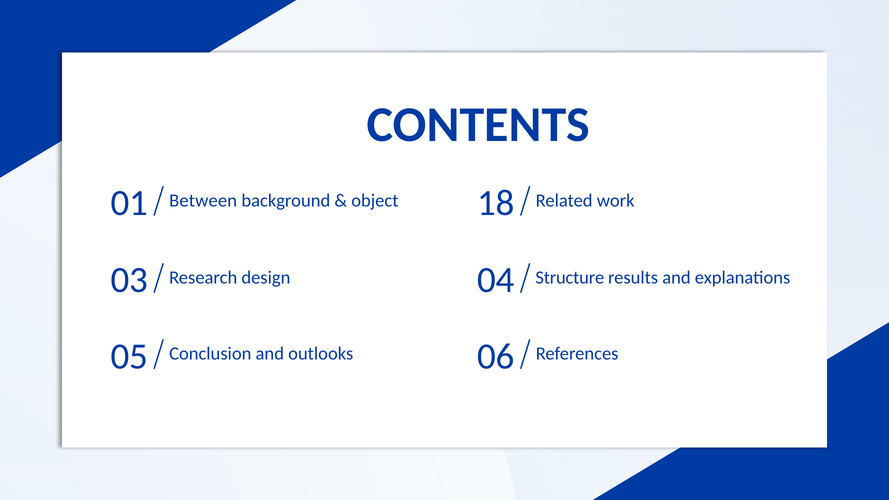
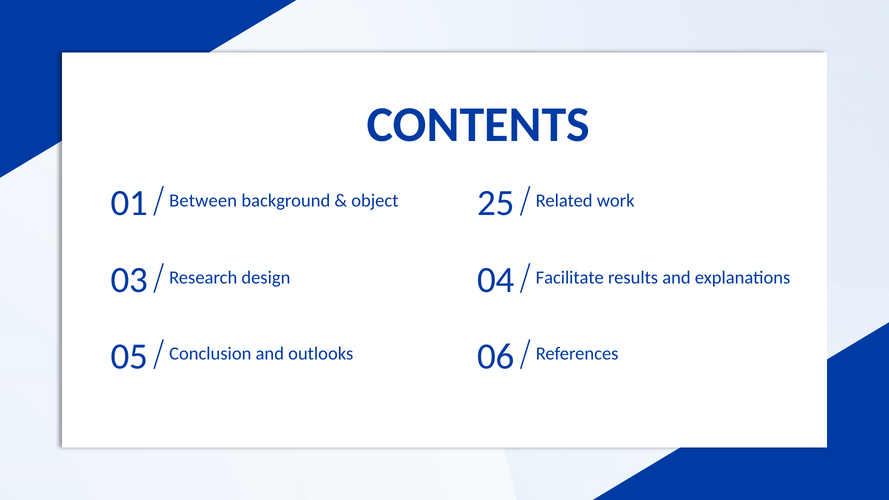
18: 18 -> 25
Structure: Structure -> Facilitate
